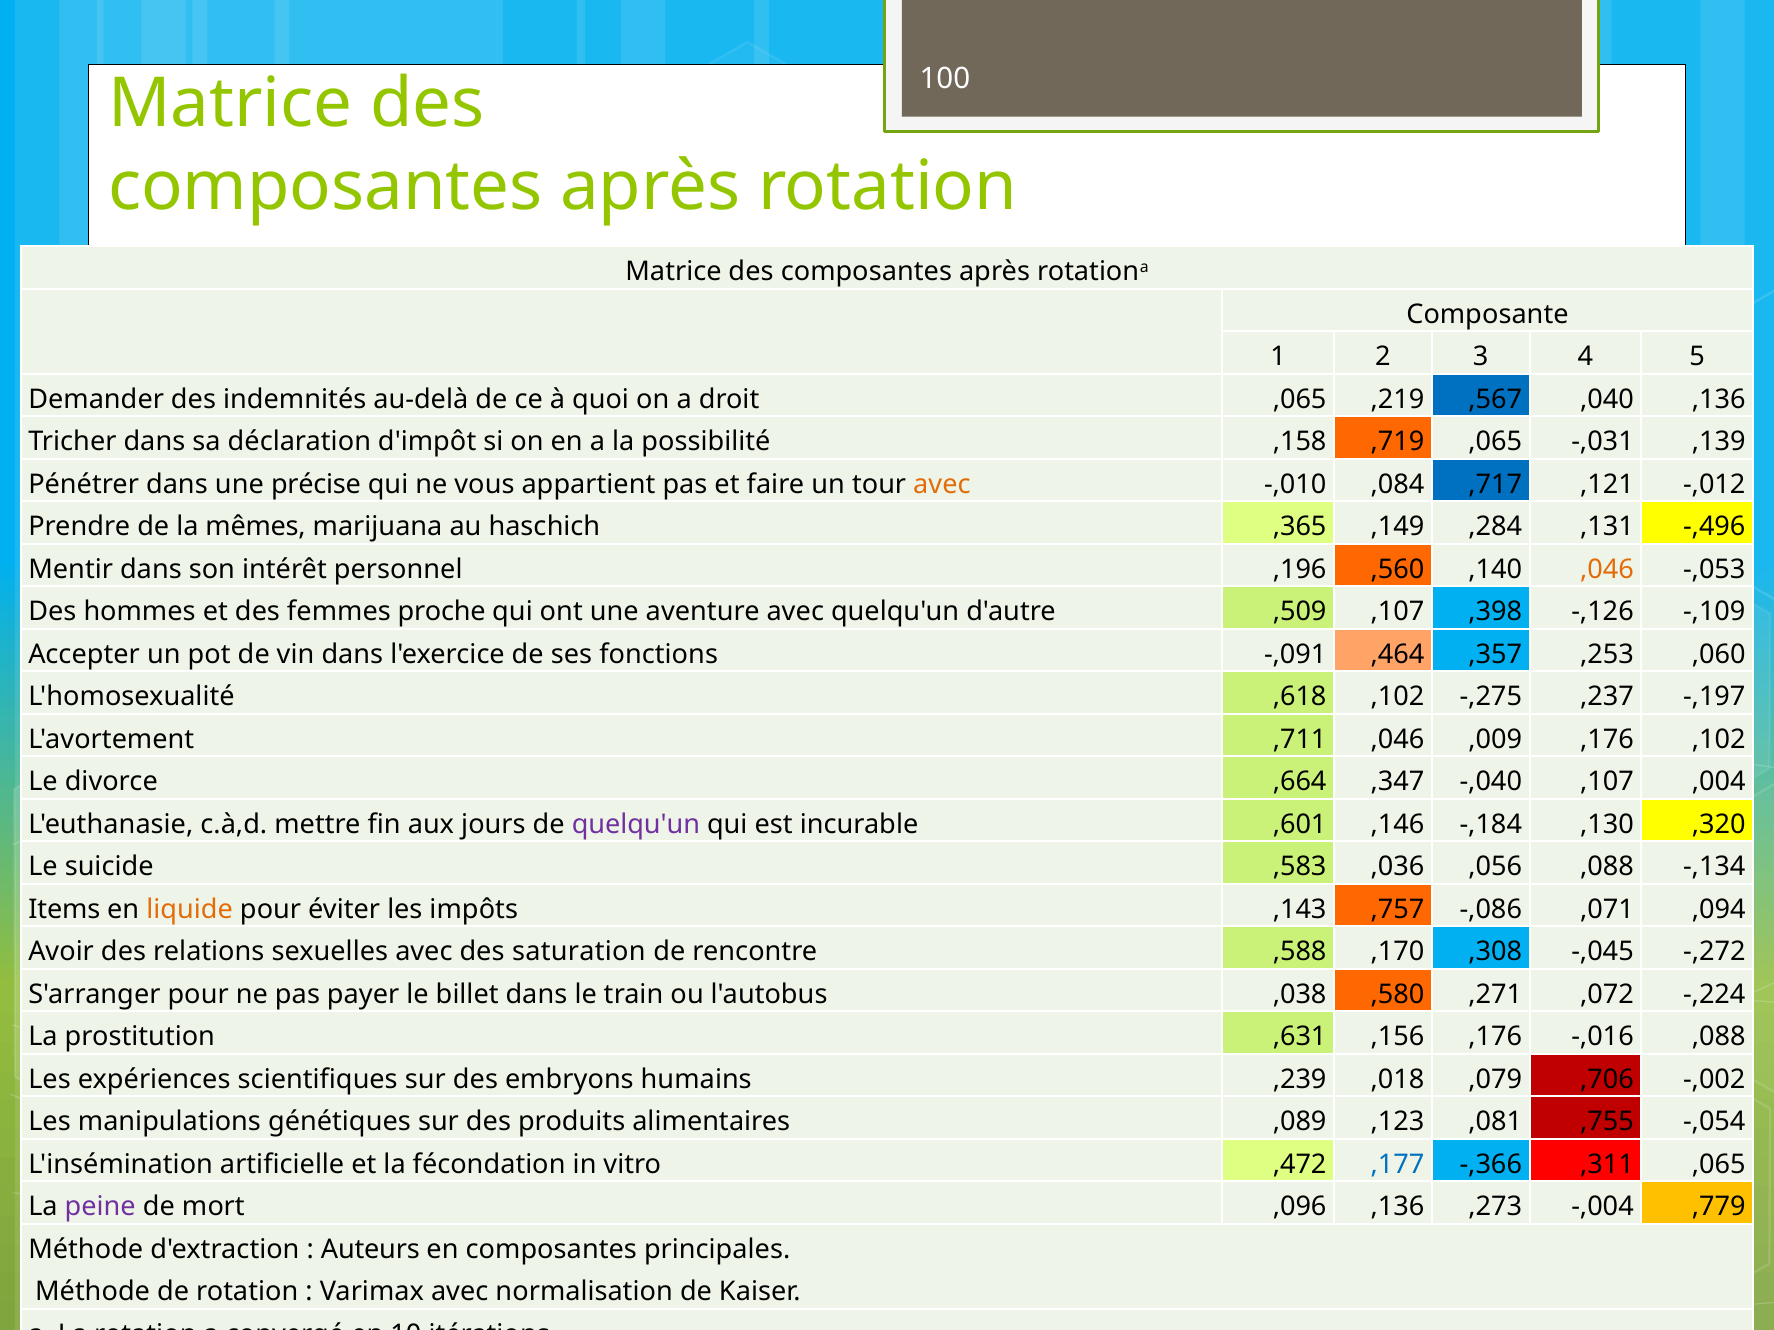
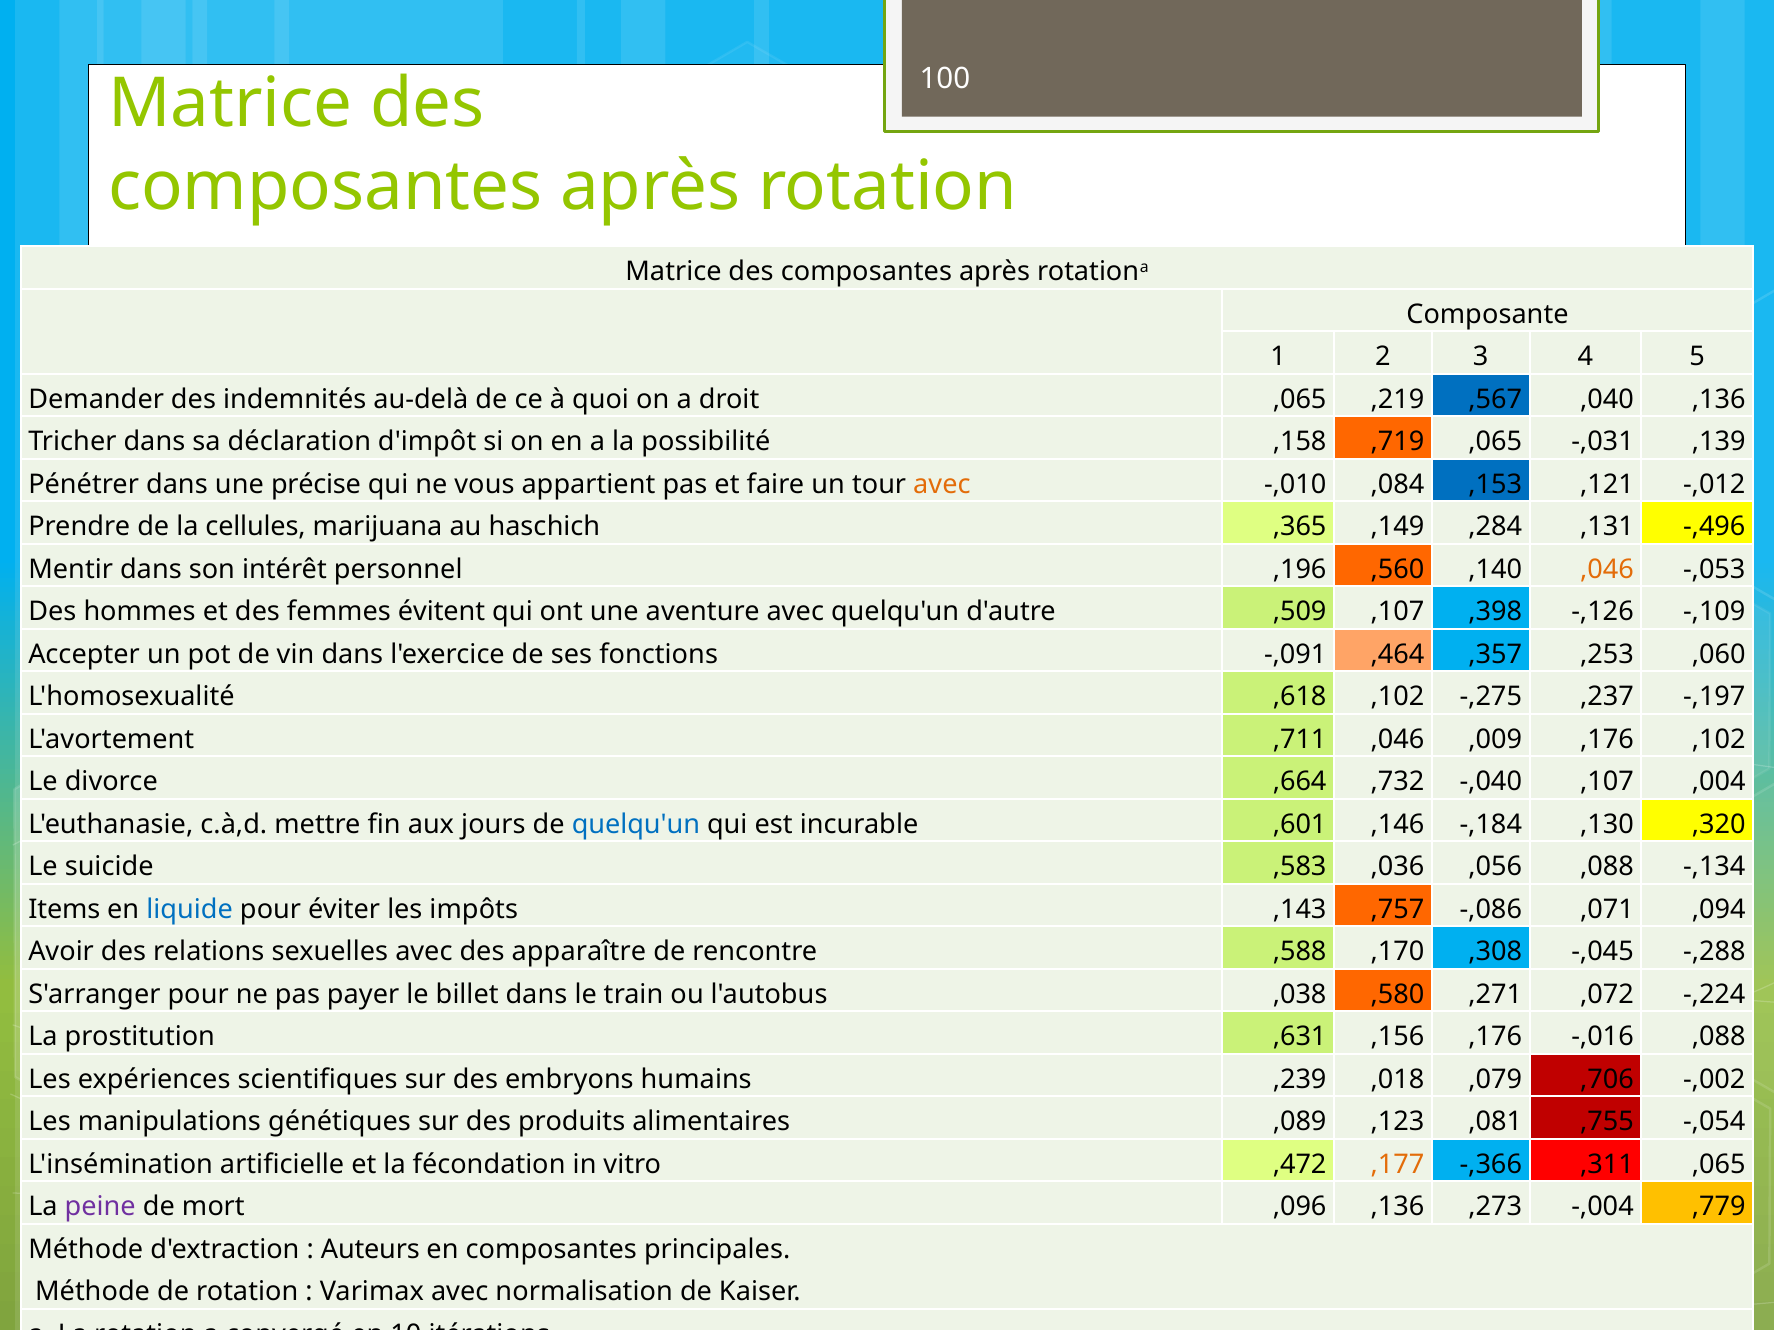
,717: ,717 -> ,153
mêmes: mêmes -> cellules
proche: proche -> évitent
,347: ,347 -> ,732
quelqu'un at (636, 825) colour: purple -> blue
liquide colour: orange -> blue
saturation: saturation -> apparaître
-,272: -,272 -> -,288
,177 colour: blue -> orange
